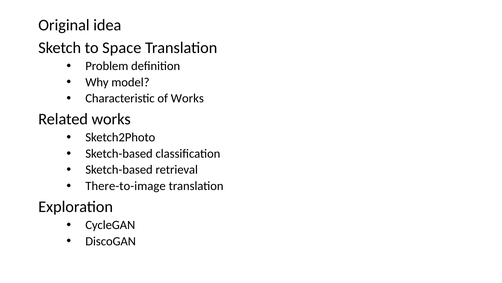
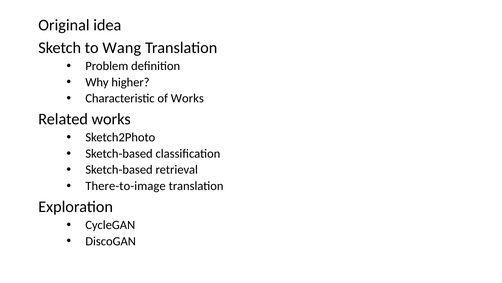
Space: Space -> Wang
model: model -> higher
